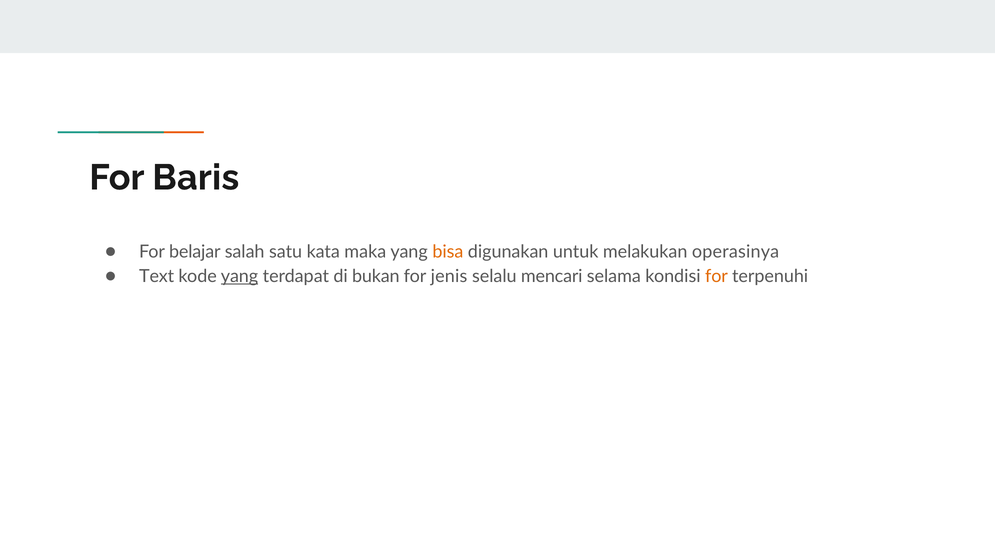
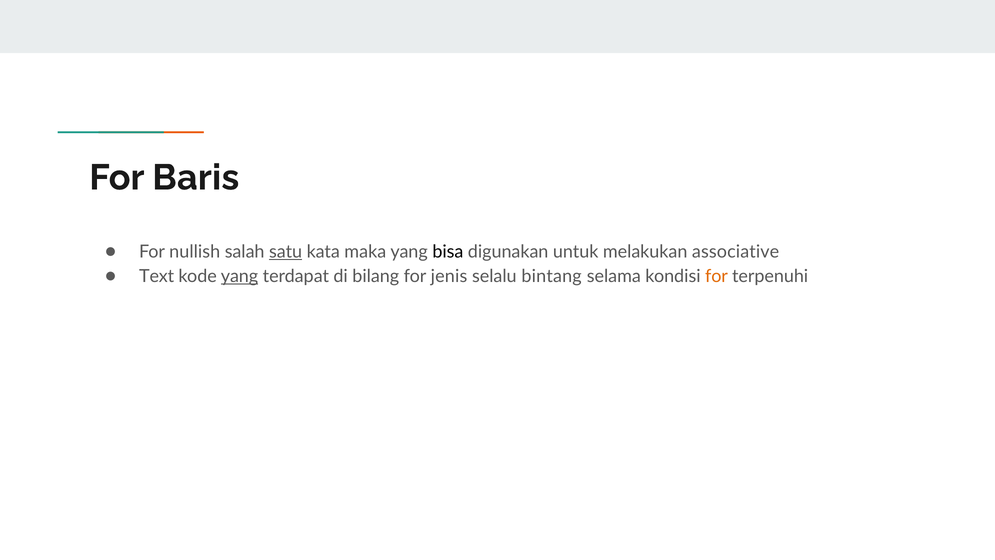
belajar: belajar -> nullish
satu underline: none -> present
bisa colour: orange -> black
operasinya: operasinya -> associative
bukan: bukan -> bilang
mencari: mencari -> bintang
